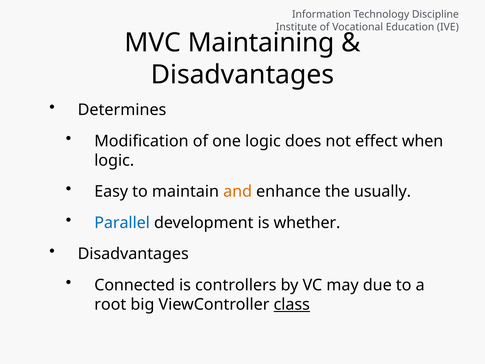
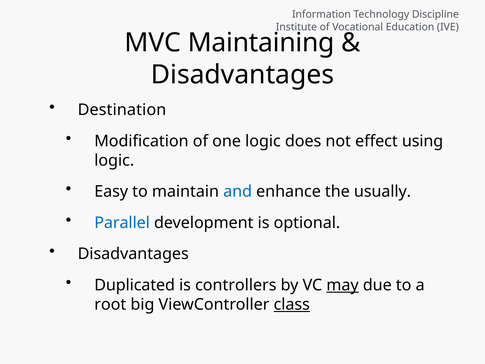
Determines: Determines -> Destination
when: when -> using
and colour: orange -> blue
whether: whether -> optional
Connected: Connected -> Duplicated
may underline: none -> present
